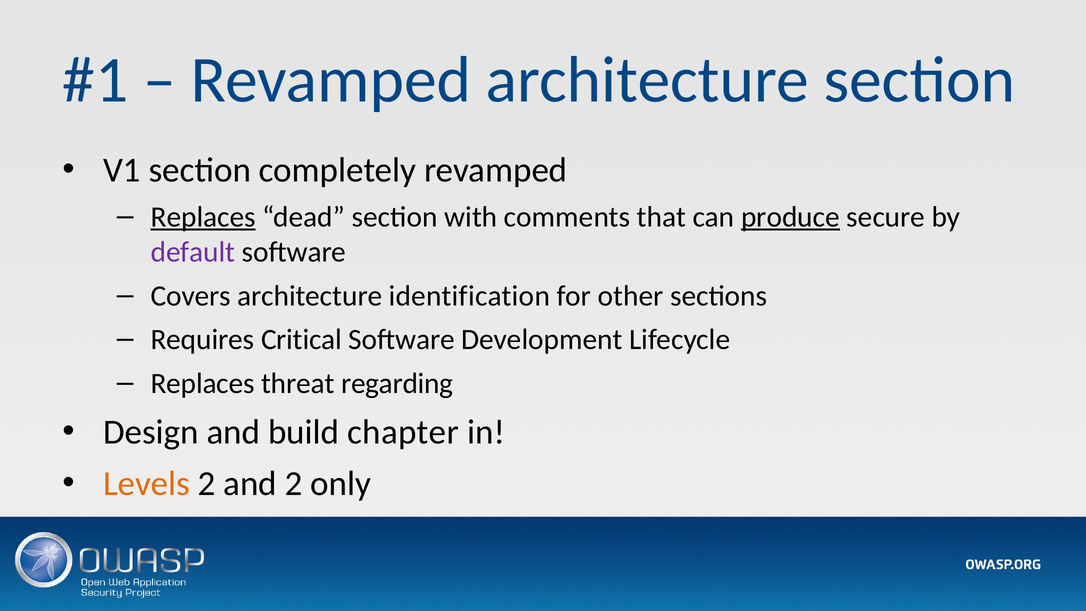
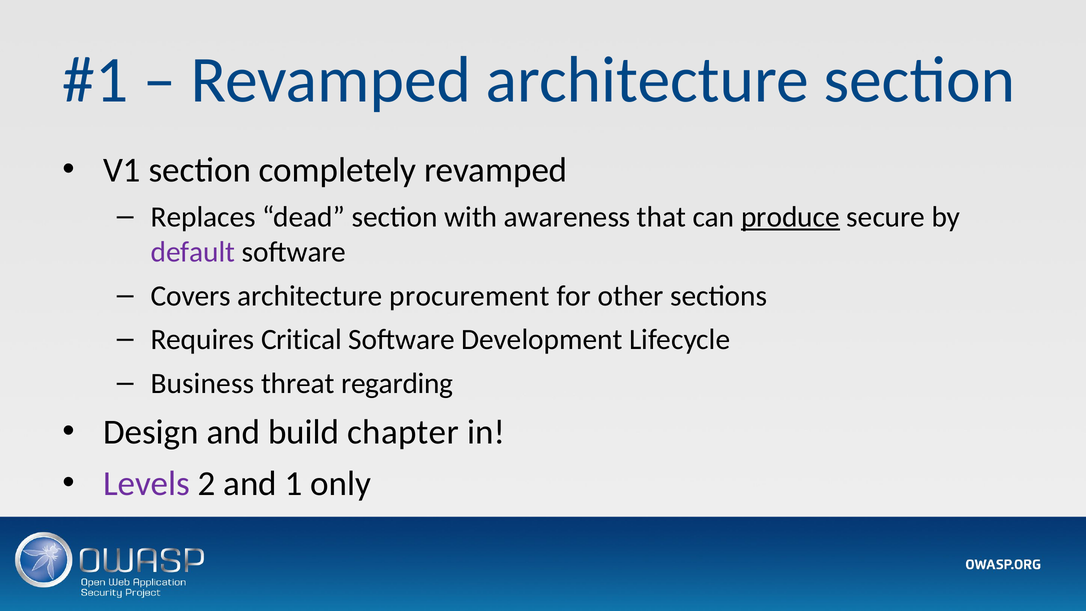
Replaces at (203, 217) underline: present -> none
comments: comments -> awareness
identification: identification -> procurement
Replaces at (203, 383): Replaces -> Business
Levels colour: orange -> purple
and 2: 2 -> 1
